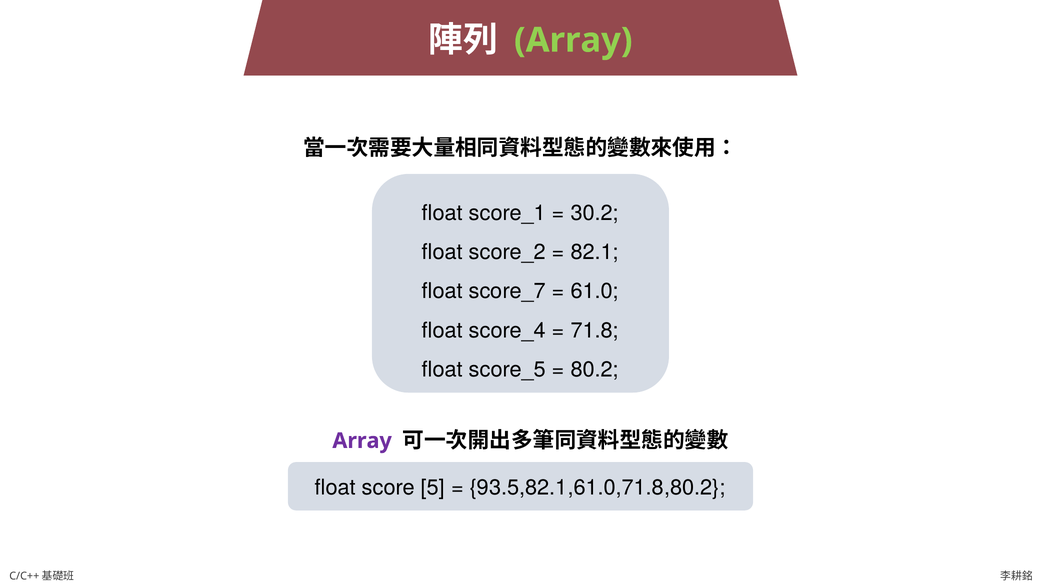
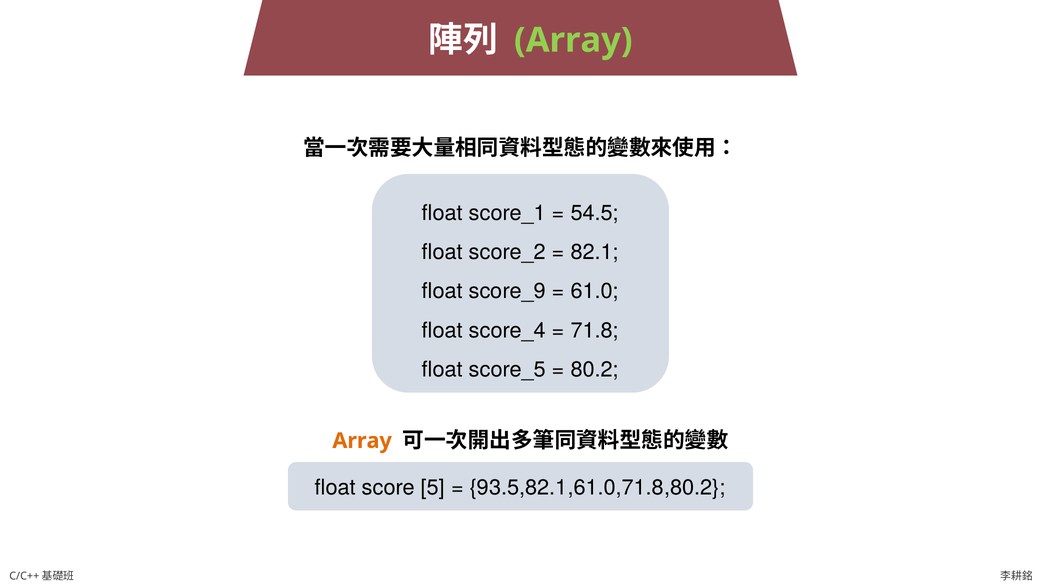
30.2: 30.2 -> 54.5
score_7: score_7 -> score_9
Array at (362, 440) colour: purple -> orange
